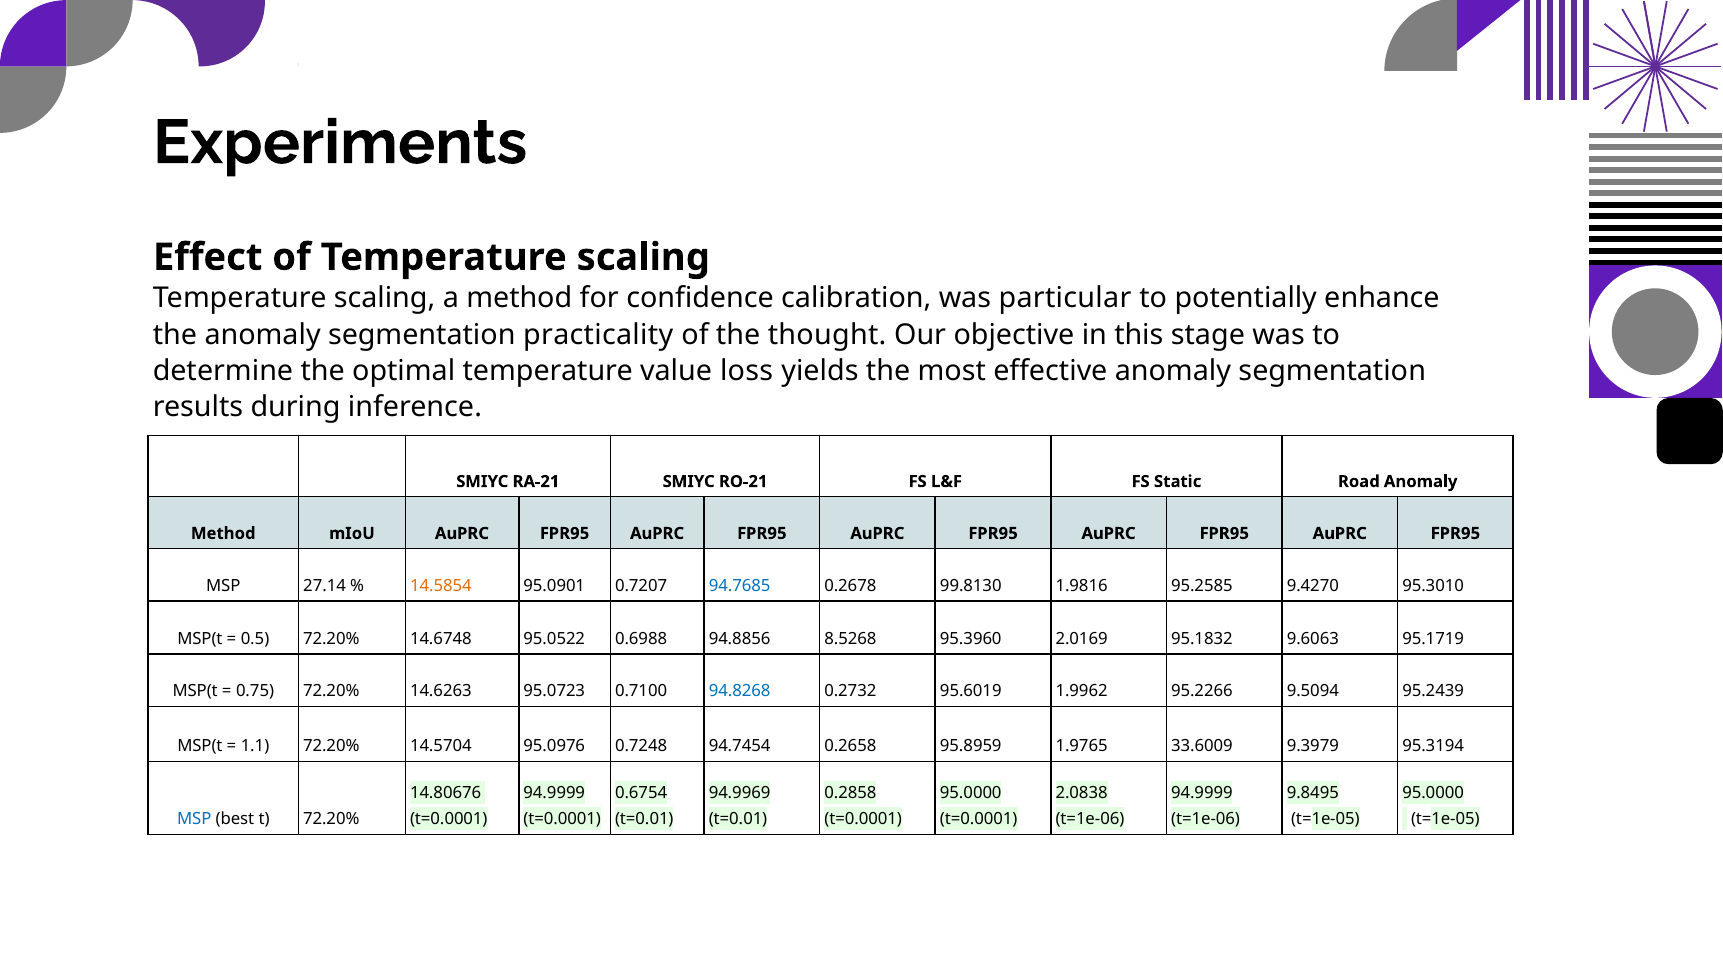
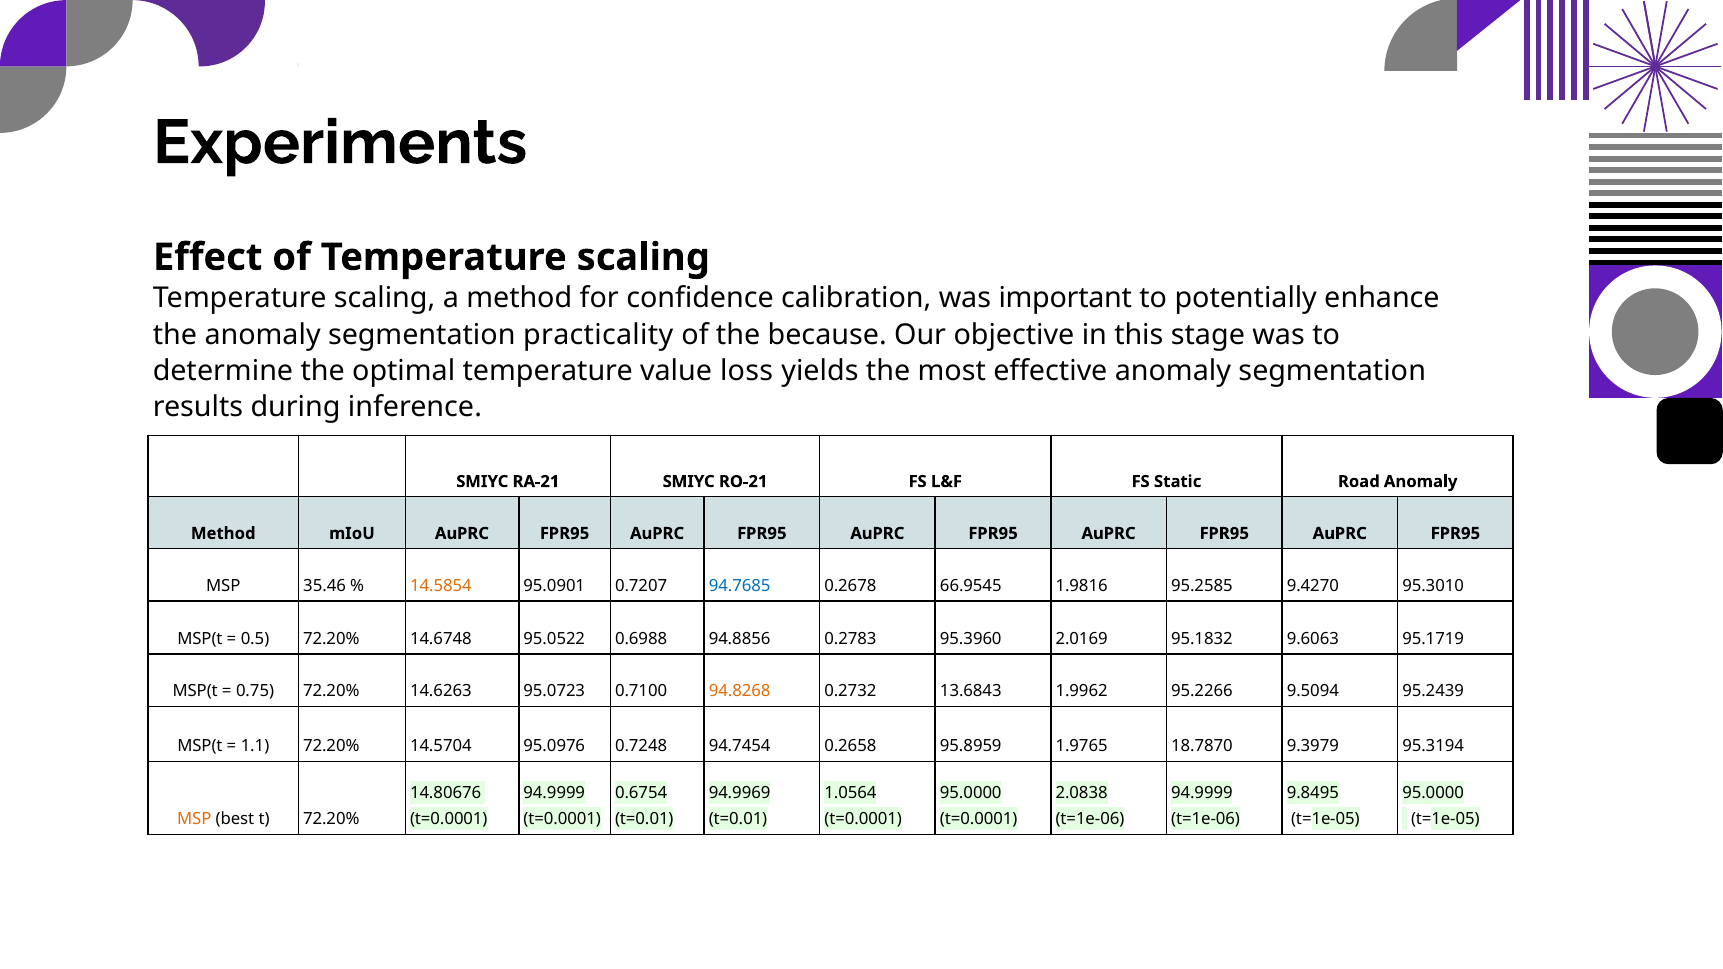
particular: particular -> important
thought: thought -> because
27.14: 27.14 -> 35.46
99.8130: 99.8130 -> 66.9545
8.5268: 8.5268 -> 0.2783
94.8268 colour: blue -> orange
95.6019: 95.6019 -> 13.6843
33.6009: 33.6009 -> 18.7870
0.2858: 0.2858 -> 1.0564
MSP at (194, 820) colour: blue -> orange
